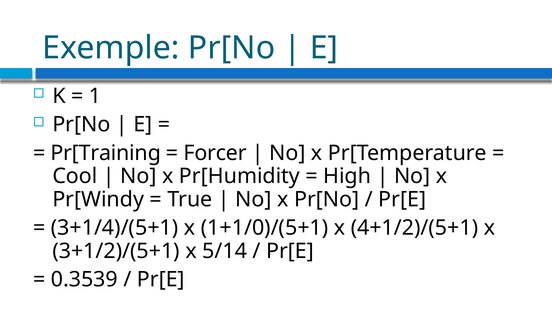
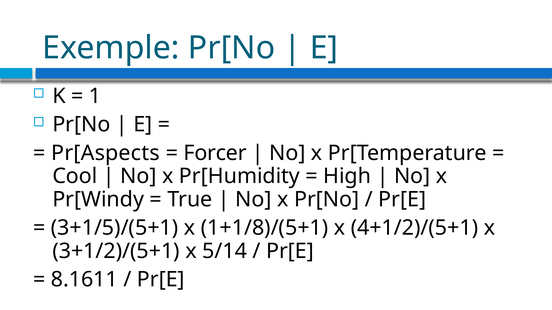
Pr[Training: Pr[Training -> Pr[Aspects
3+1/4)/(5+1: 3+1/4)/(5+1 -> 3+1/5)/(5+1
1+1/0)/(5+1: 1+1/0)/(5+1 -> 1+1/8)/(5+1
0.3539: 0.3539 -> 8.1611
